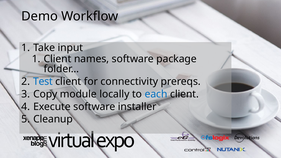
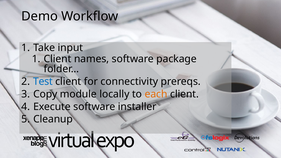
each colour: blue -> orange
